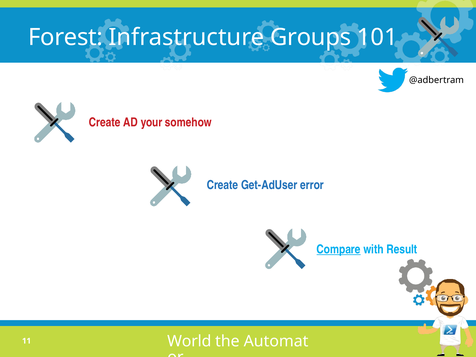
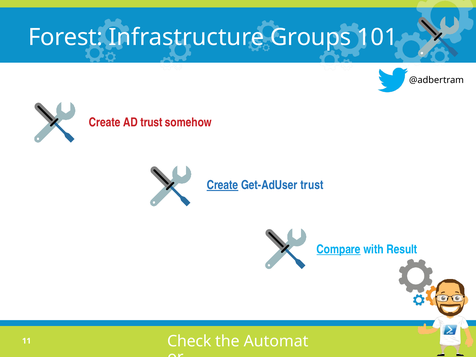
AD your: your -> trust
Create at (222, 185) underline: none -> present
Get-AdUser error: error -> trust
World: World -> Check
